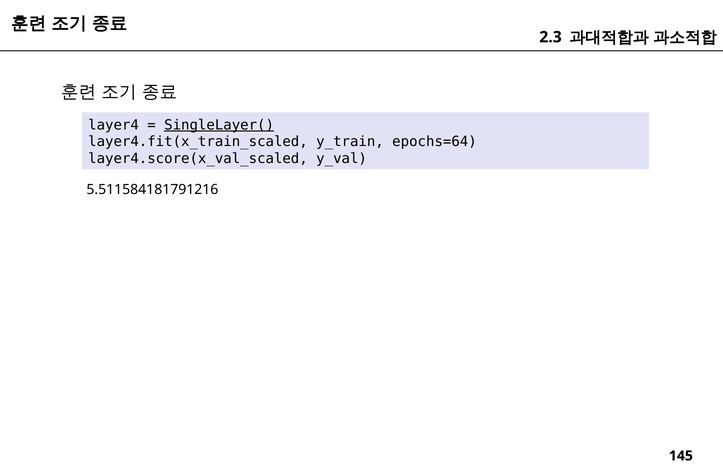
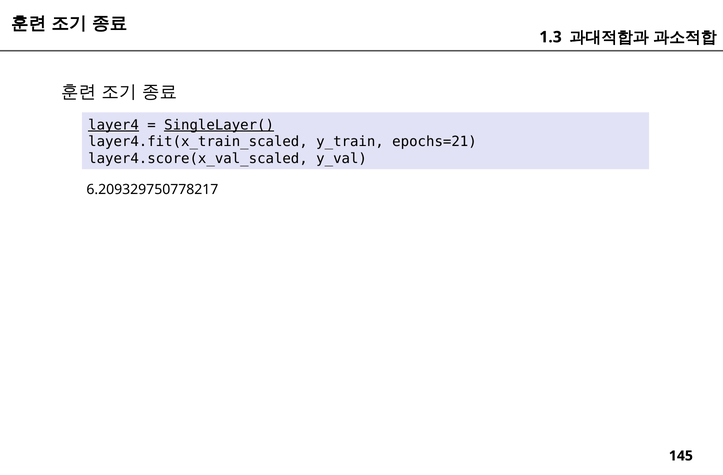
2.3: 2.3 -> 1.3
layer4 underline: none -> present
epochs=64: epochs=64 -> epochs=21
5.511584181791216: 5.511584181791216 -> 6.209329750778217
